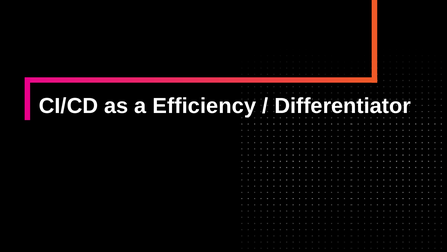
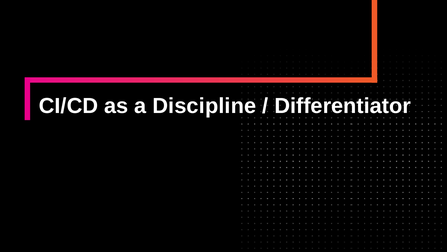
Efficiency: Efficiency -> Discipline
